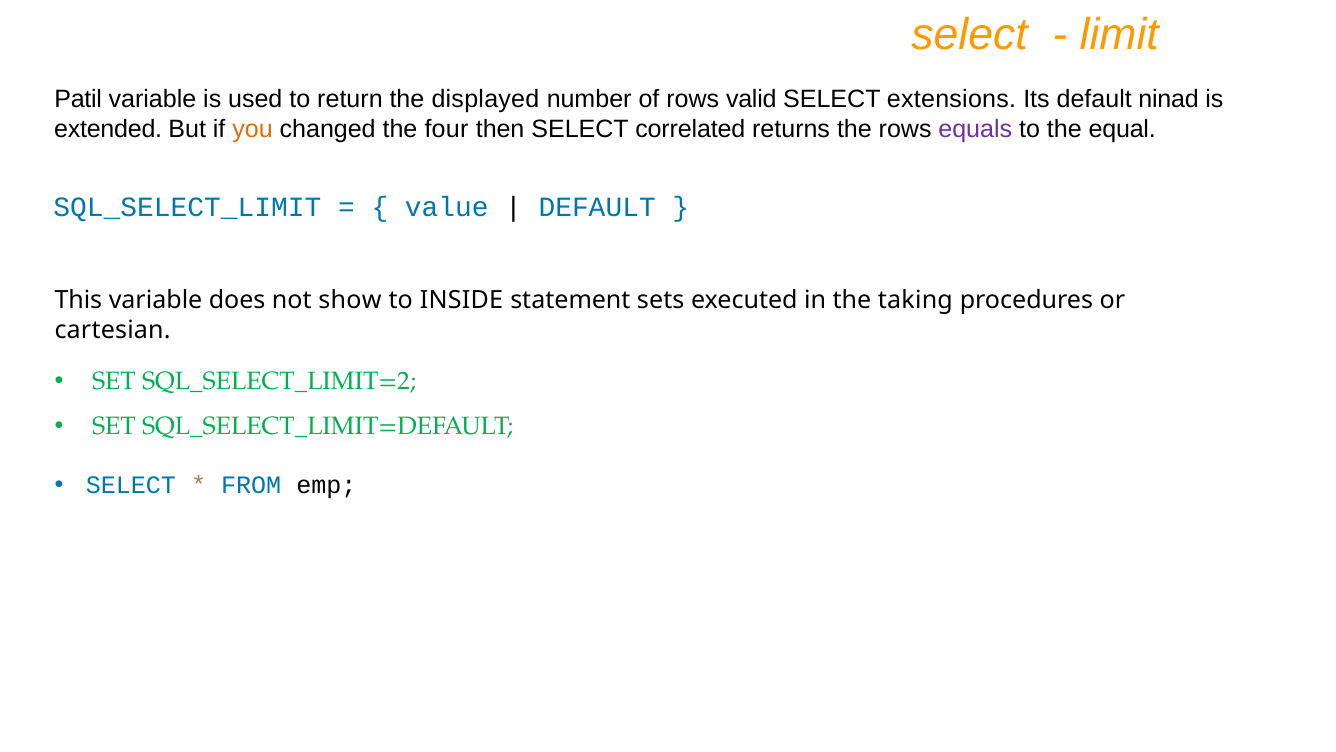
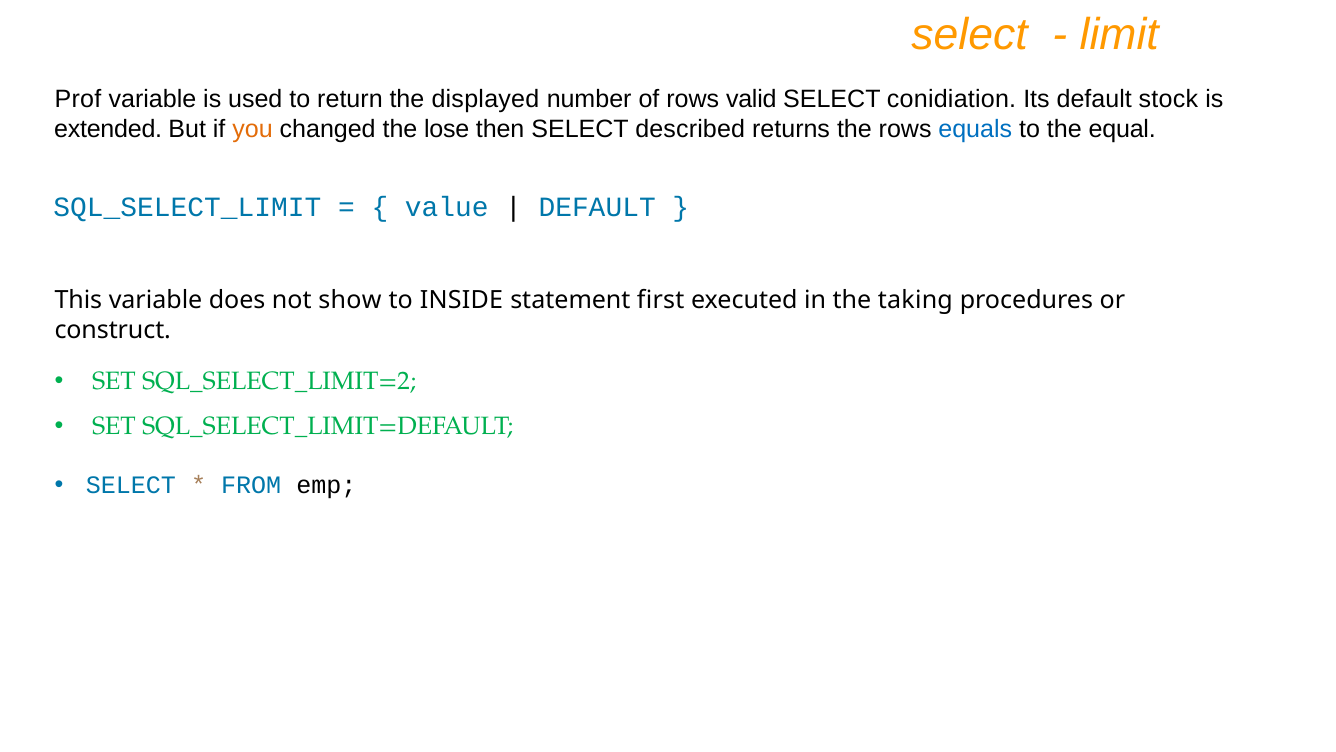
Patil: Patil -> Prof
extensions: extensions -> conidiation
ninad: ninad -> stock
four: four -> lose
correlated: correlated -> described
equals colour: purple -> blue
sets: sets -> first
cartesian: cartesian -> construct
